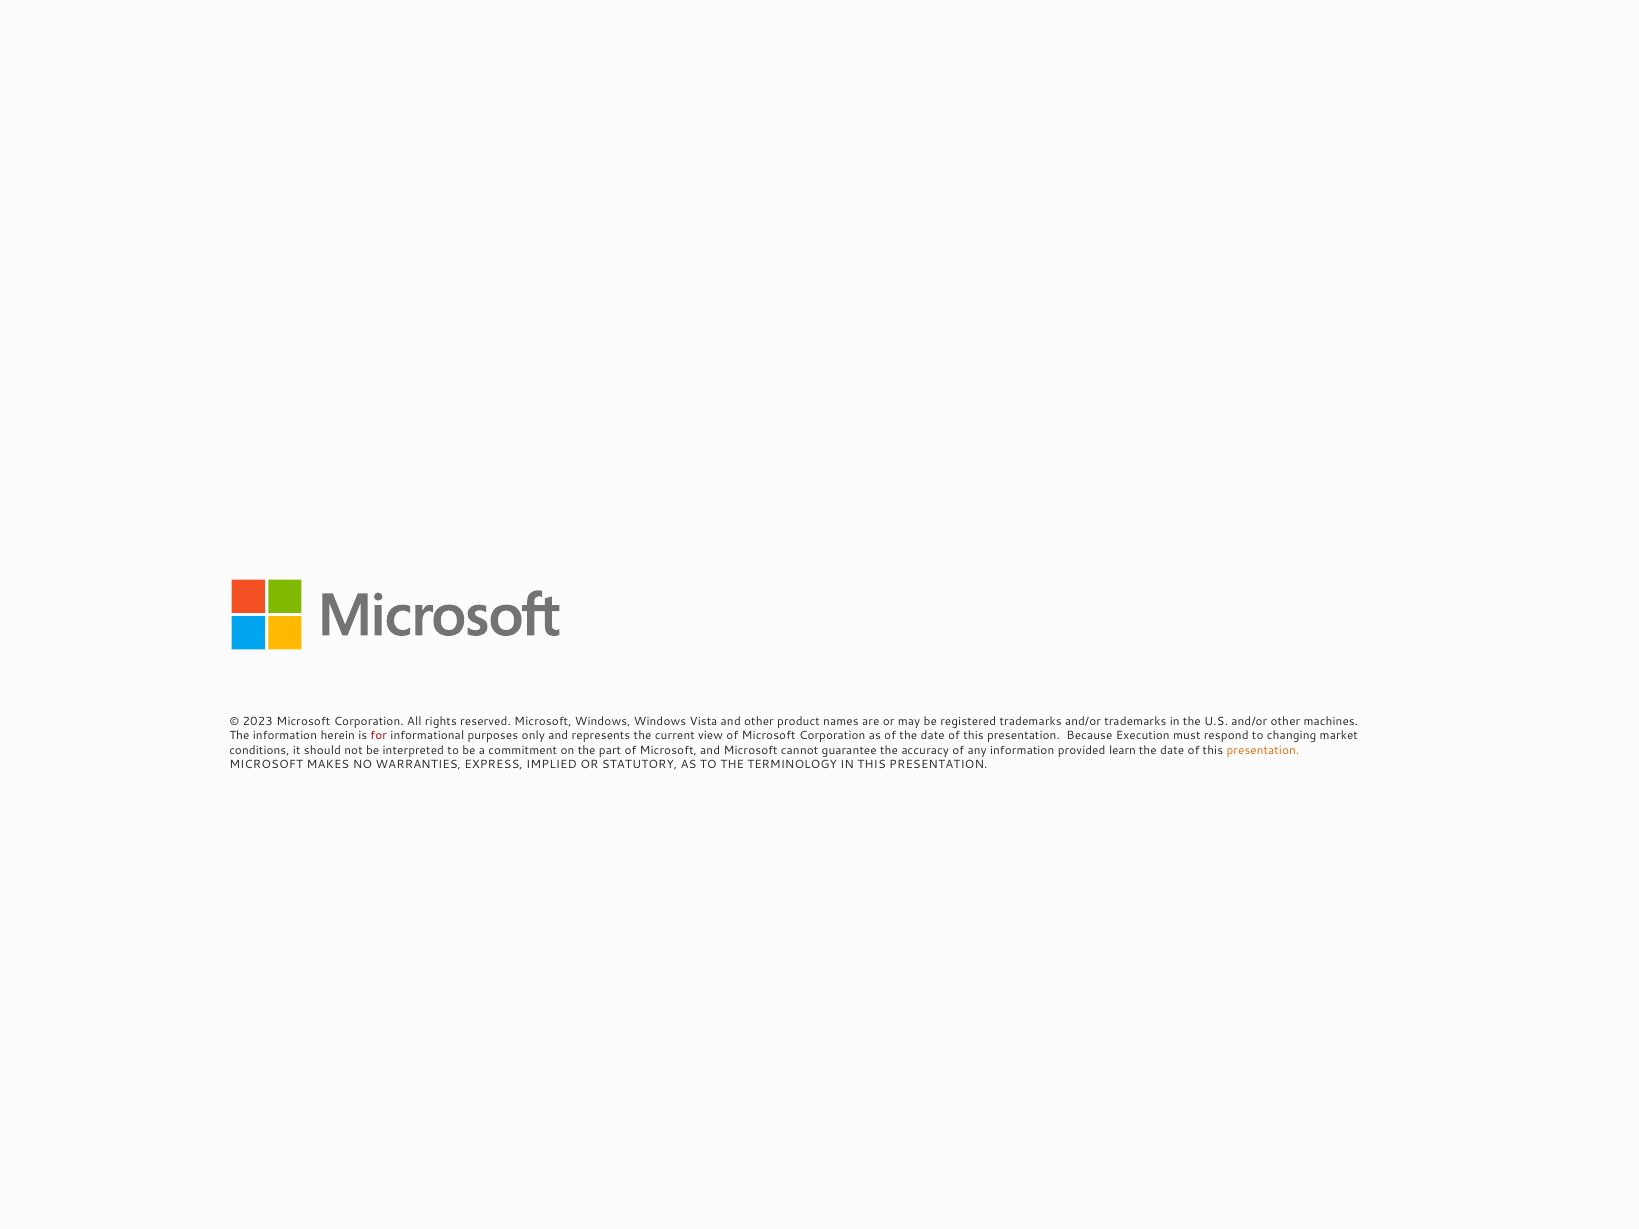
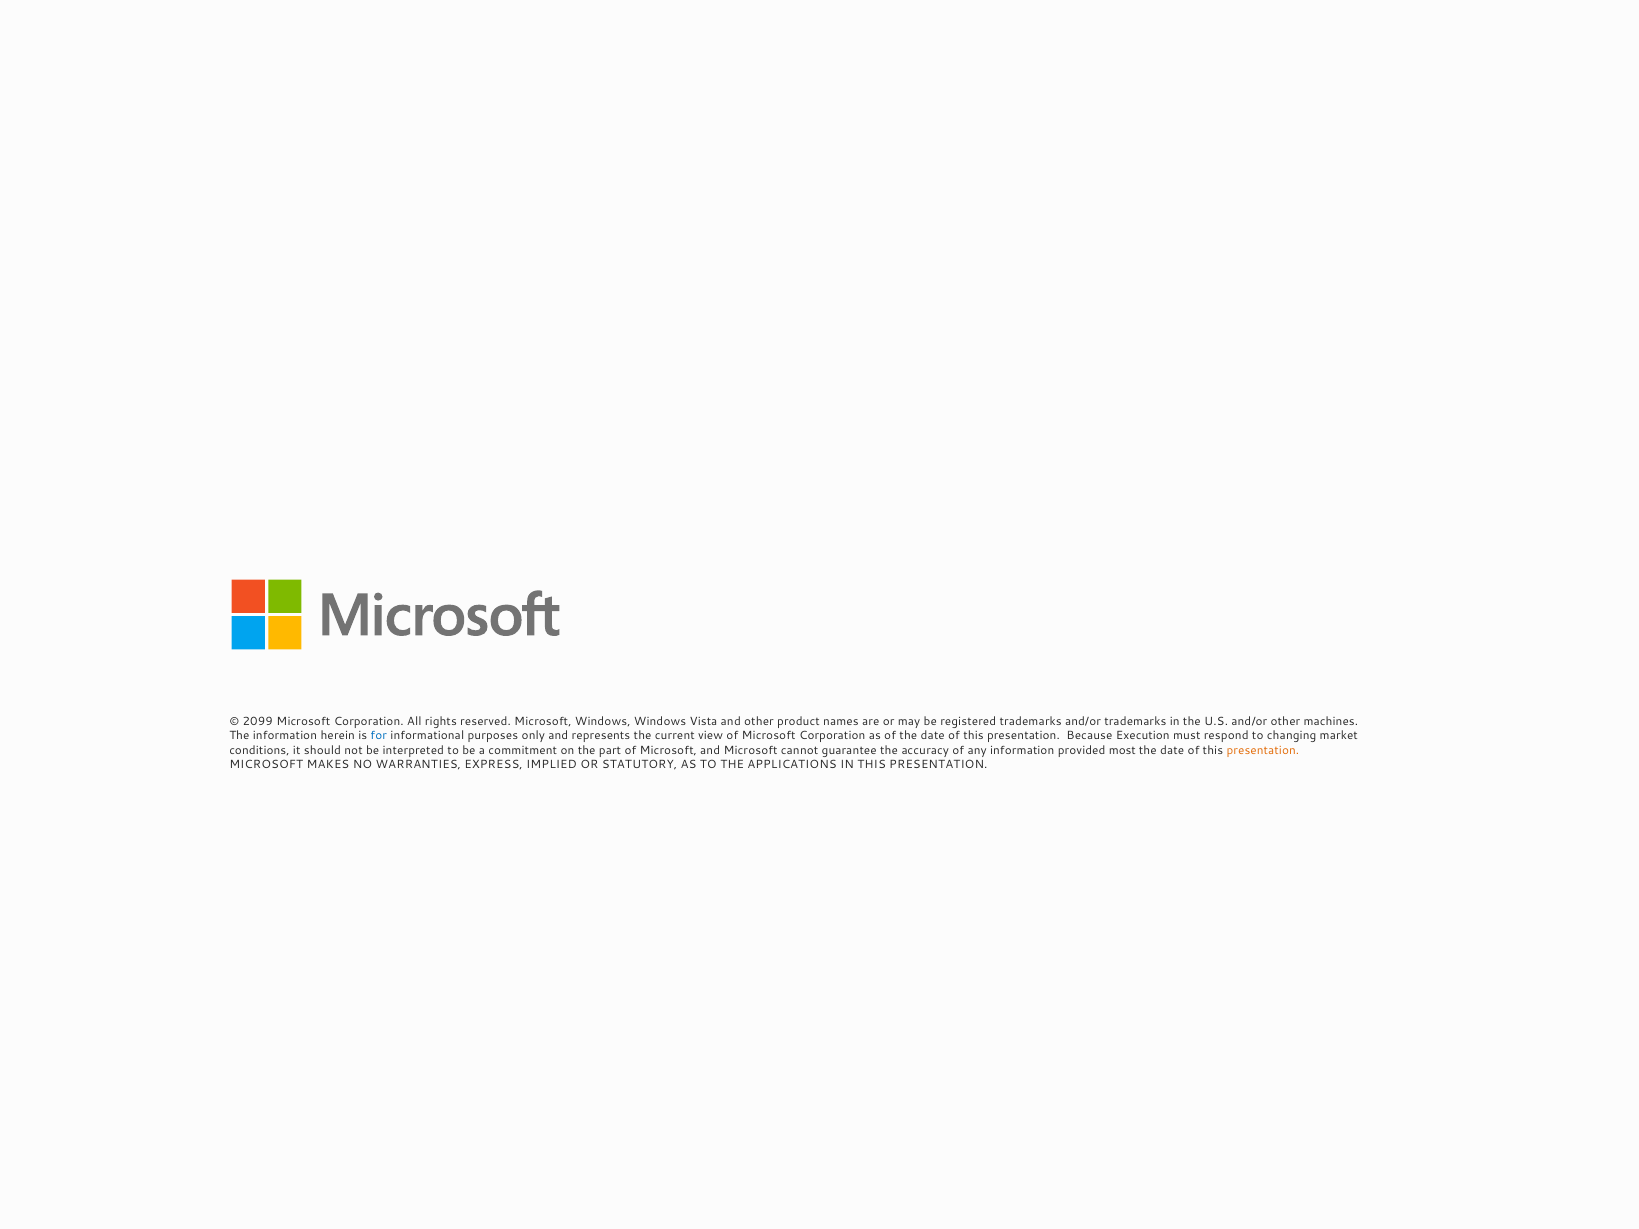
2023: 2023 -> 2099
for colour: red -> blue
learn: learn -> most
TERMINOLOGY: TERMINOLOGY -> APPLICATIONS
